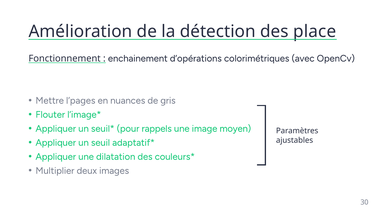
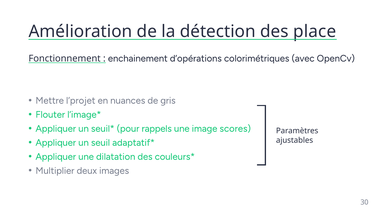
l’pages: l’pages -> l’projet
moyen: moyen -> scores
